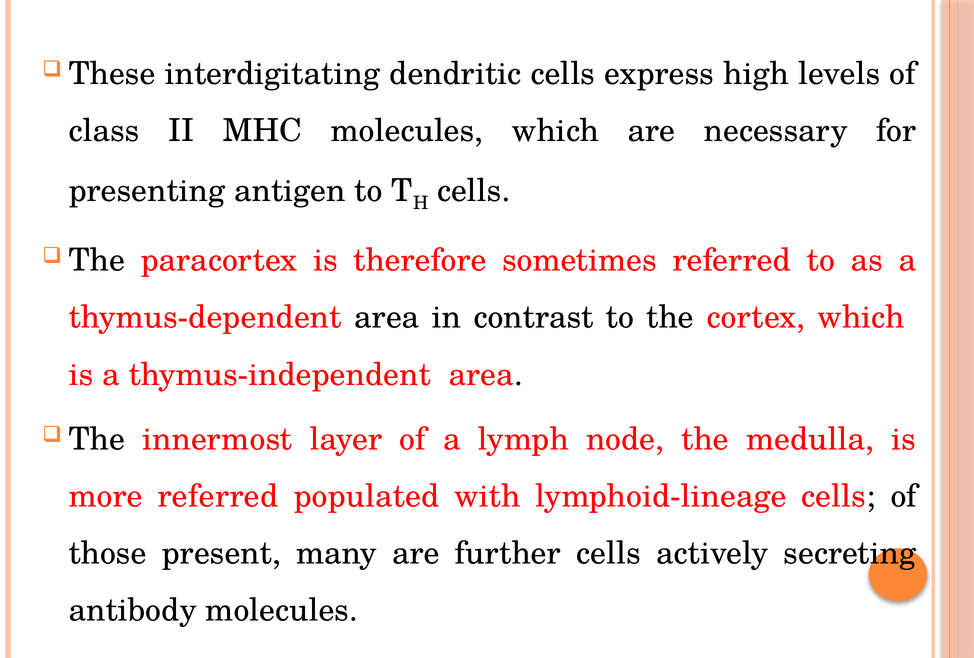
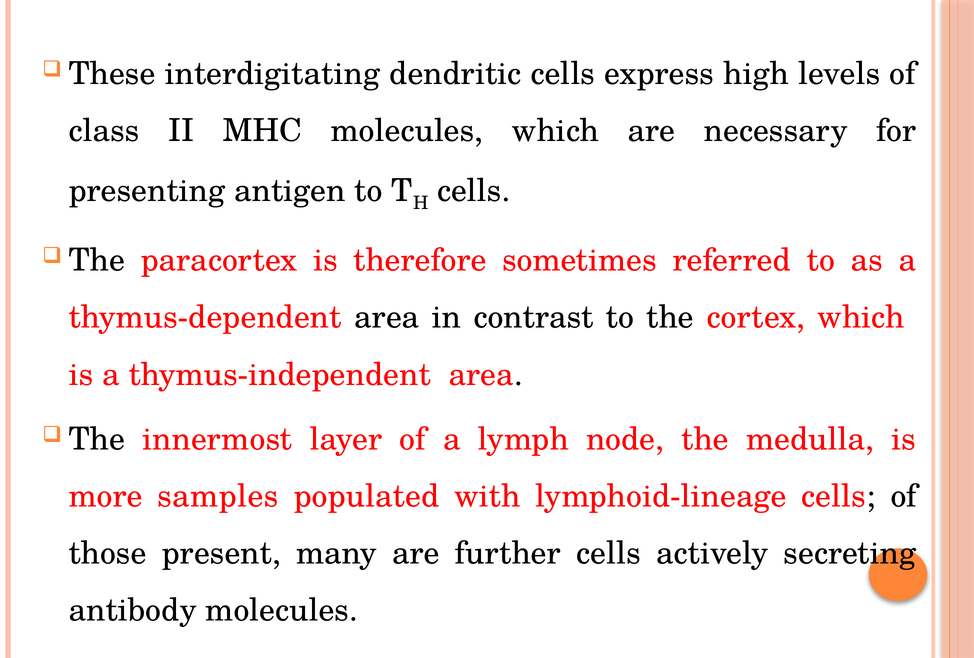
more referred: referred -> samples
